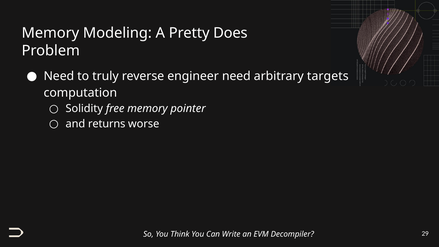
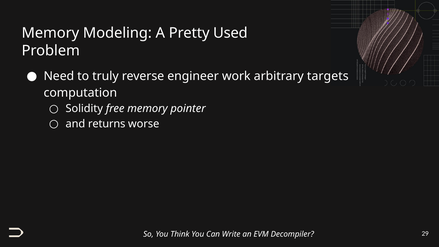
Does: Does -> Used
engineer need: need -> work
